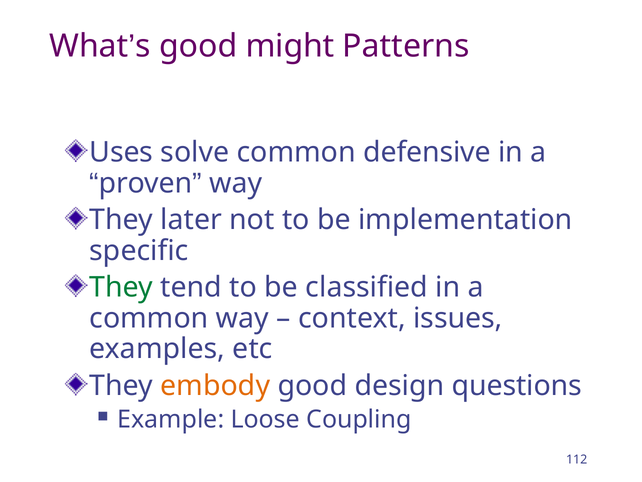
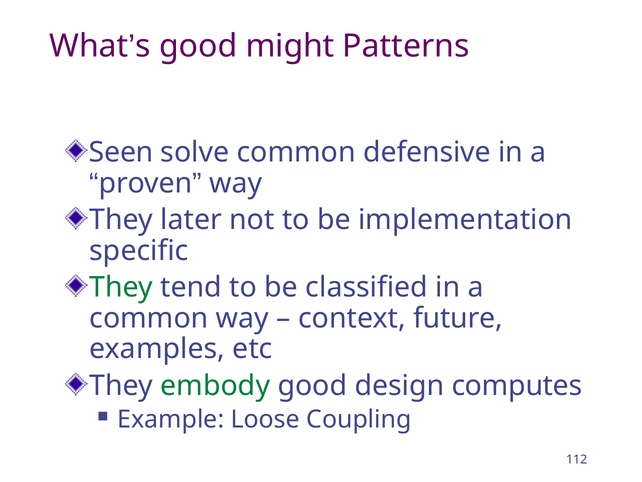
Uses: Uses -> Seen
issues: issues -> future
embody colour: orange -> green
questions: questions -> computes
